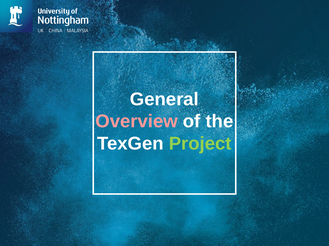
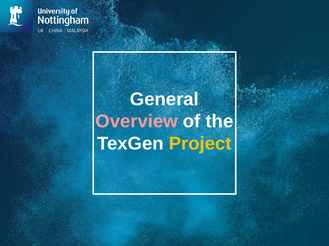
Project colour: light green -> yellow
